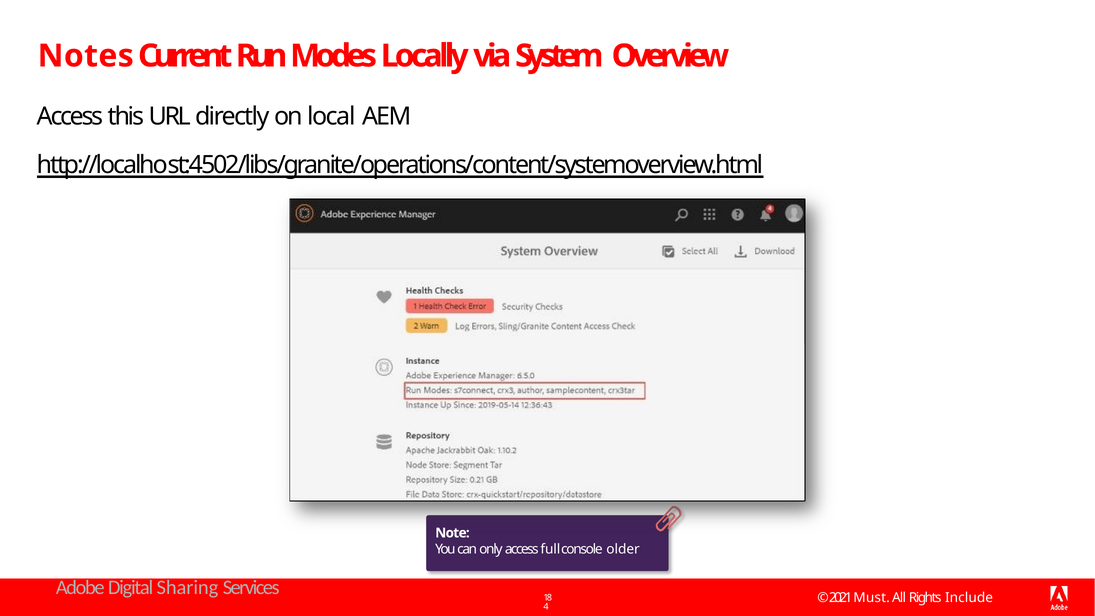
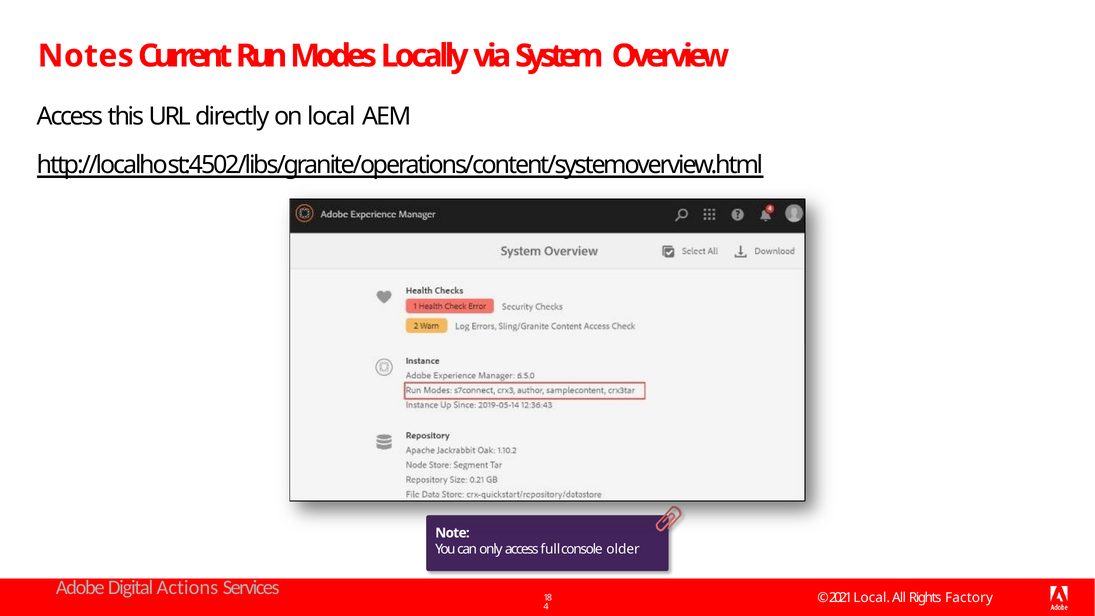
Sharing: Sharing -> Actions
2021 Must: Must -> Local
Include: Include -> Factory
